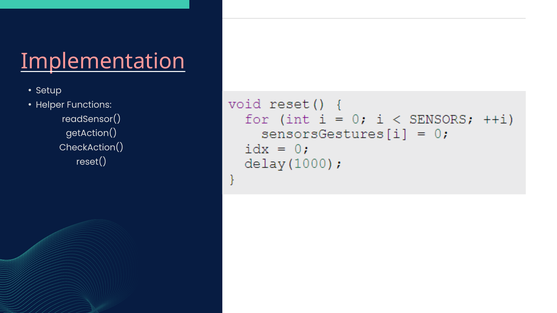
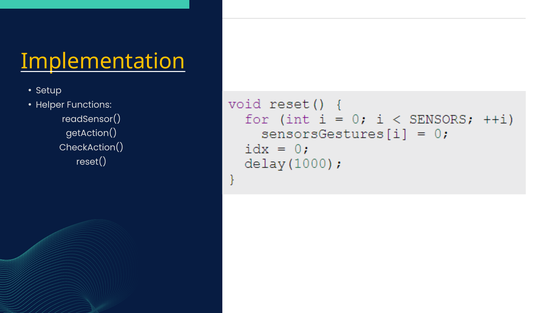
Implementation colour: pink -> yellow
